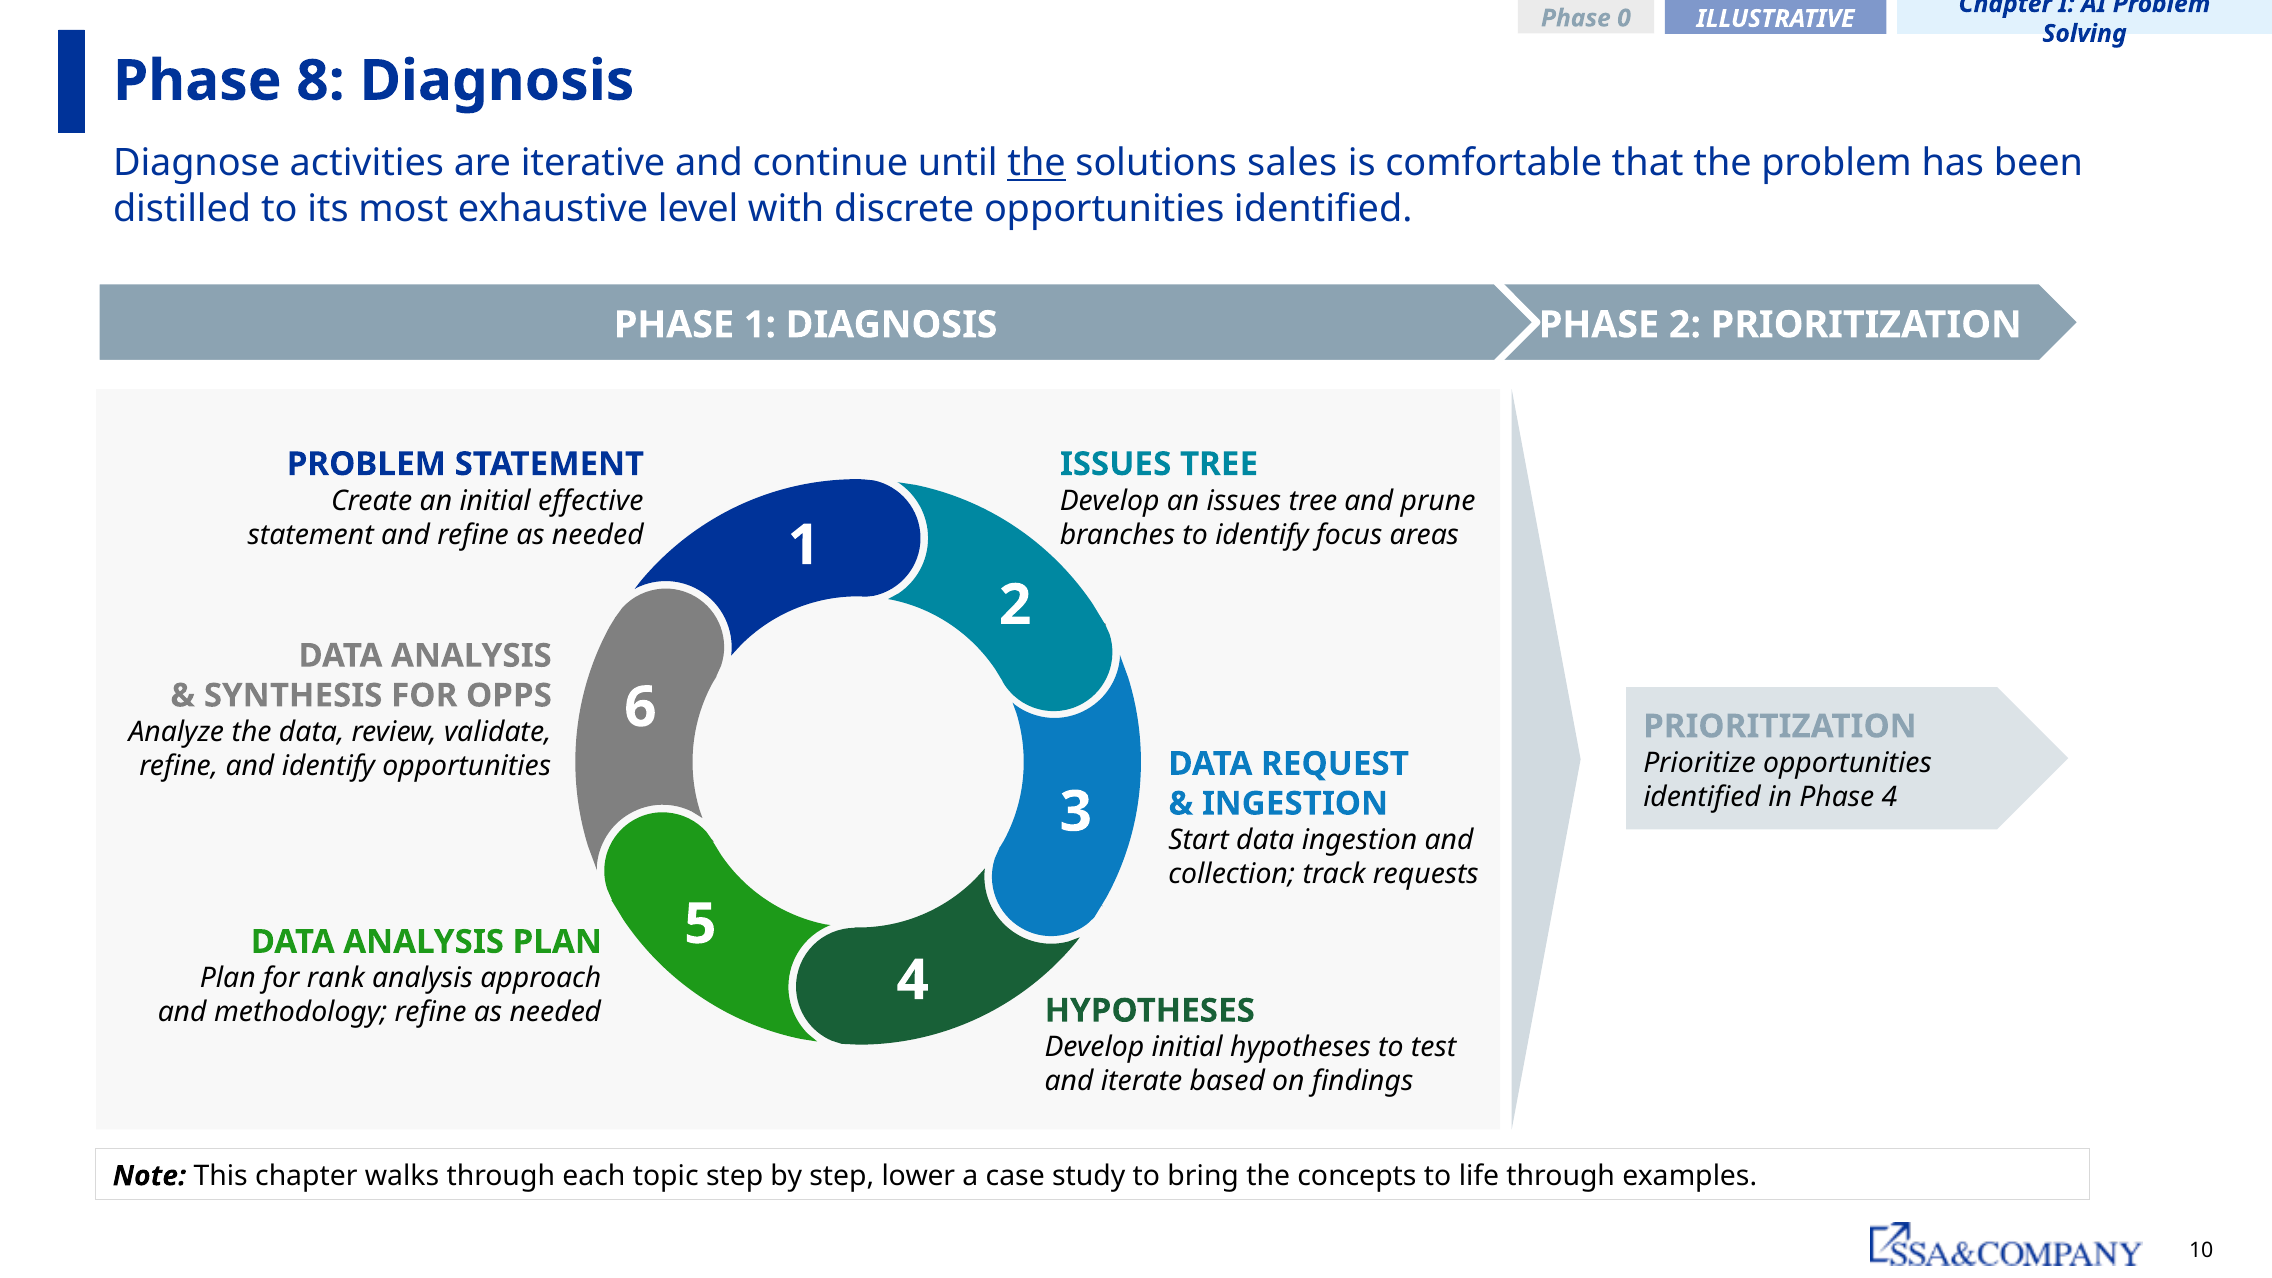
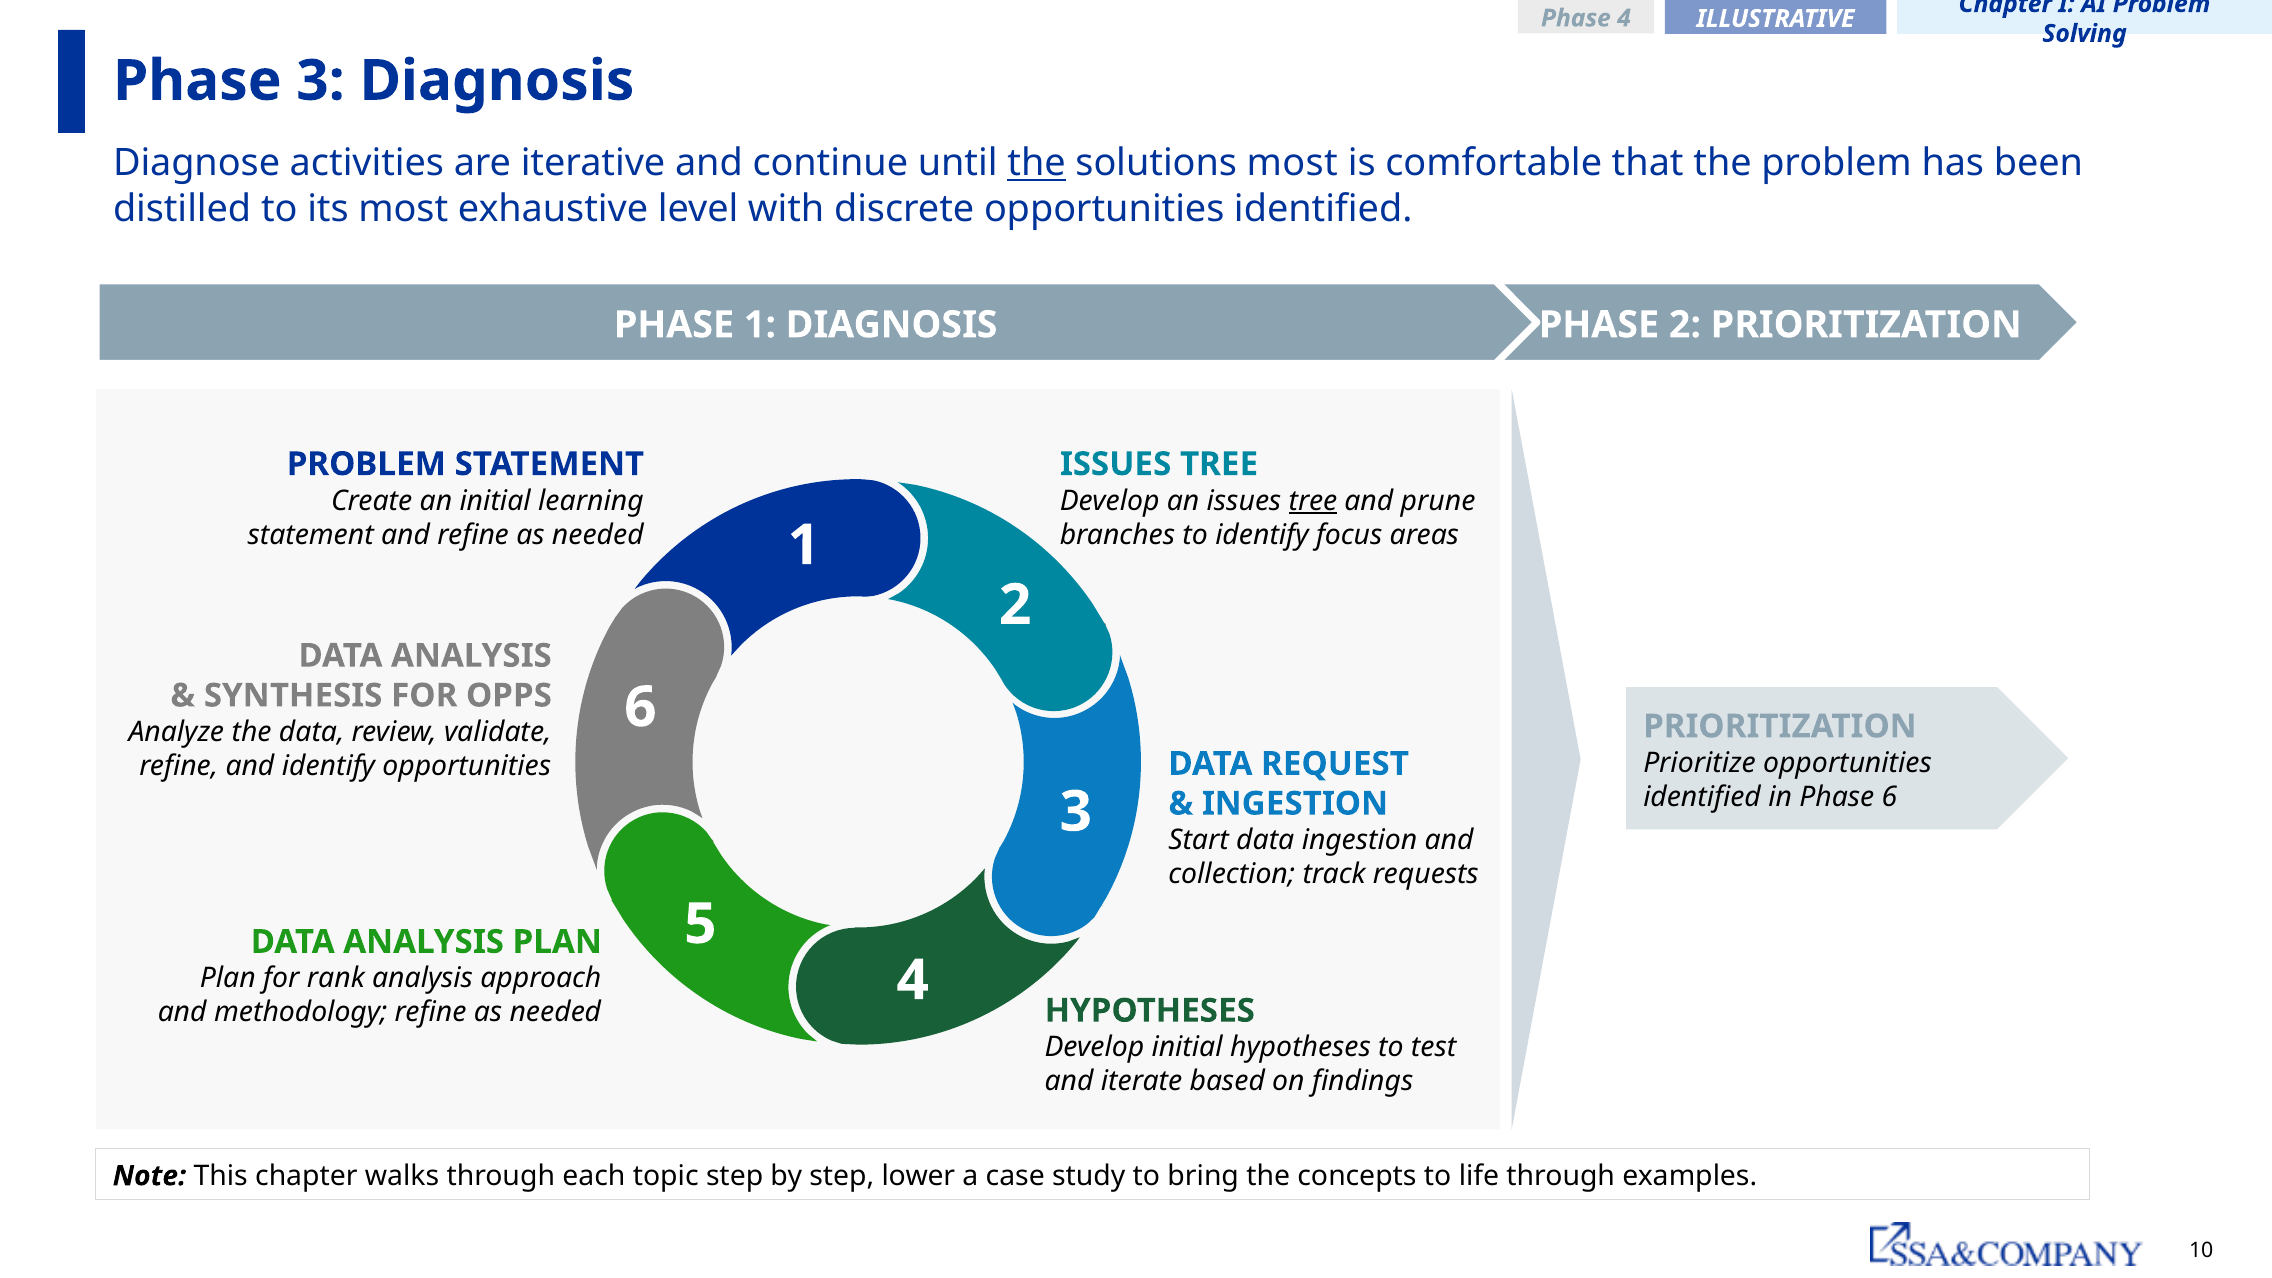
Phase 0: 0 -> 4
Phase 8: 8 -> 3
solutions sales: sales -> most
effective: effective -> learning
tree at (1313, 501) underline: none -> present
Phase 4: 4 -> 6
